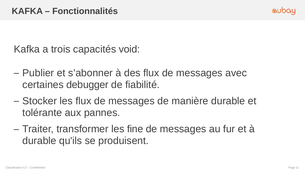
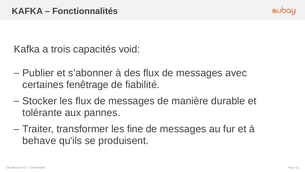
debugger: debugger -> fenêtrage
durable at (39, 140): durable -> behave
